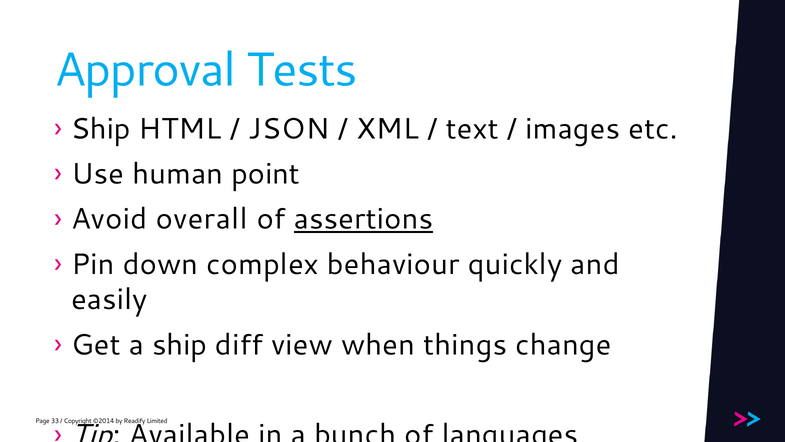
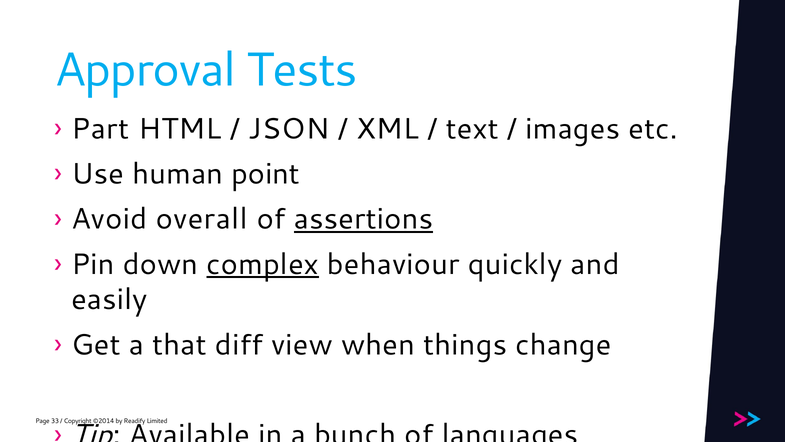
Ship at (101, 129): Ship -> Part
complex underline: none -> present
a ship: ship -> that
